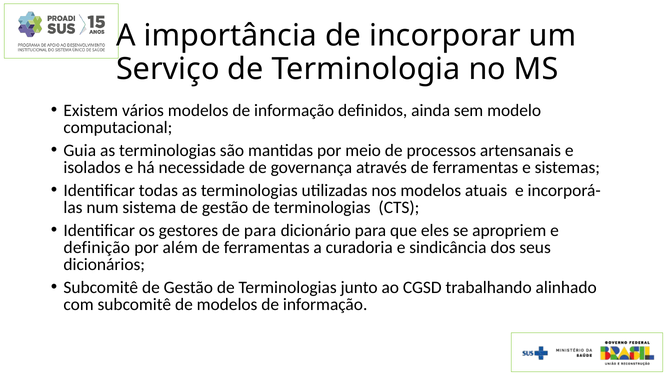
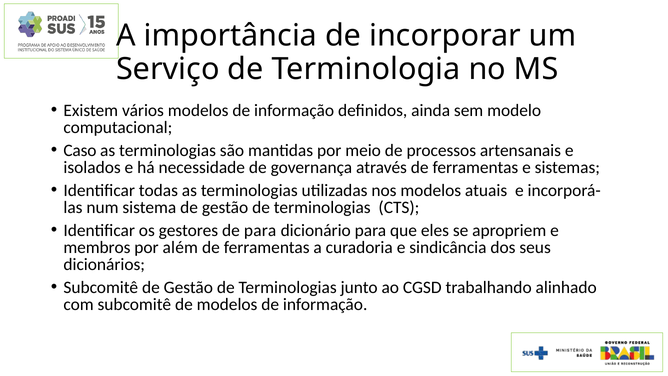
Guia: Guia -> Caso
definição: definição -> membros
